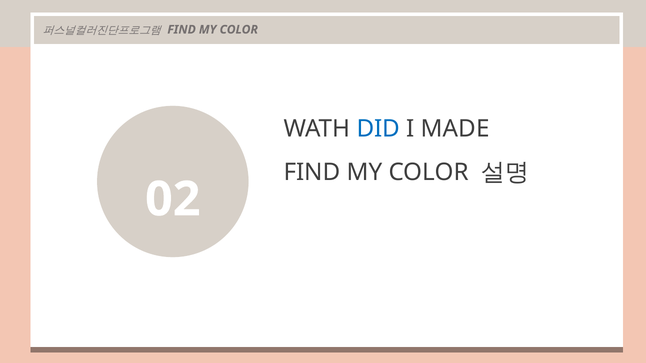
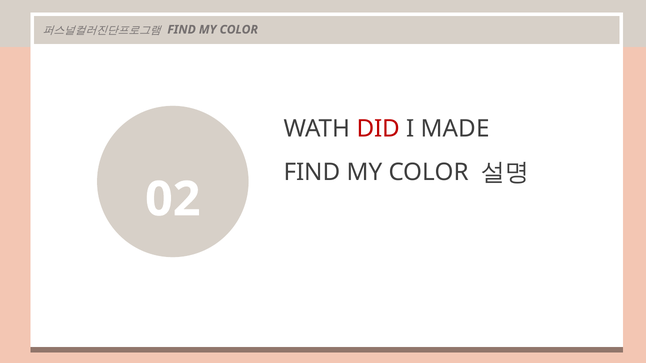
DID colour: blue -> red
